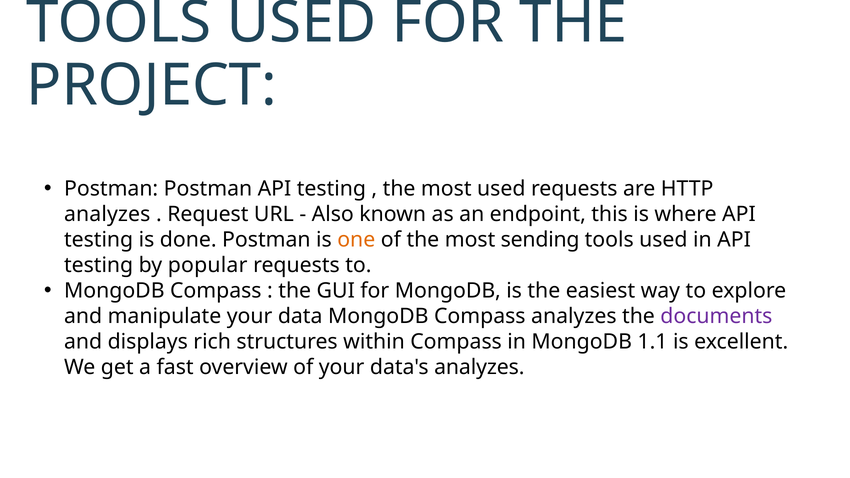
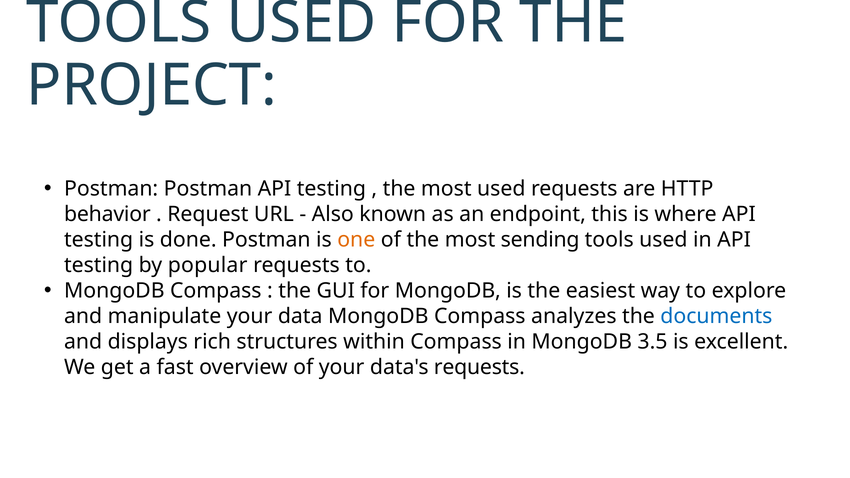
analyzes at (107, 214): analyzes -> behavior
documents colour: purple -> blue
1.1: 1.1 -> 3.5
data's analyzes: analyzes -> requests
